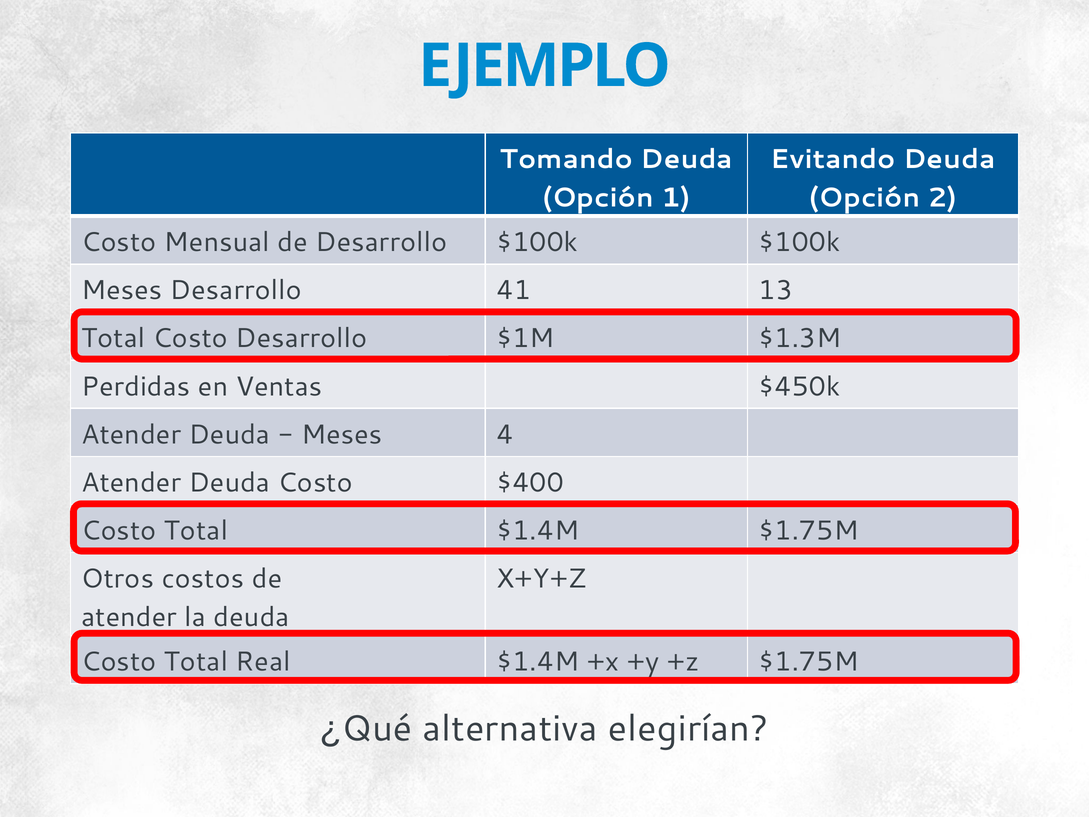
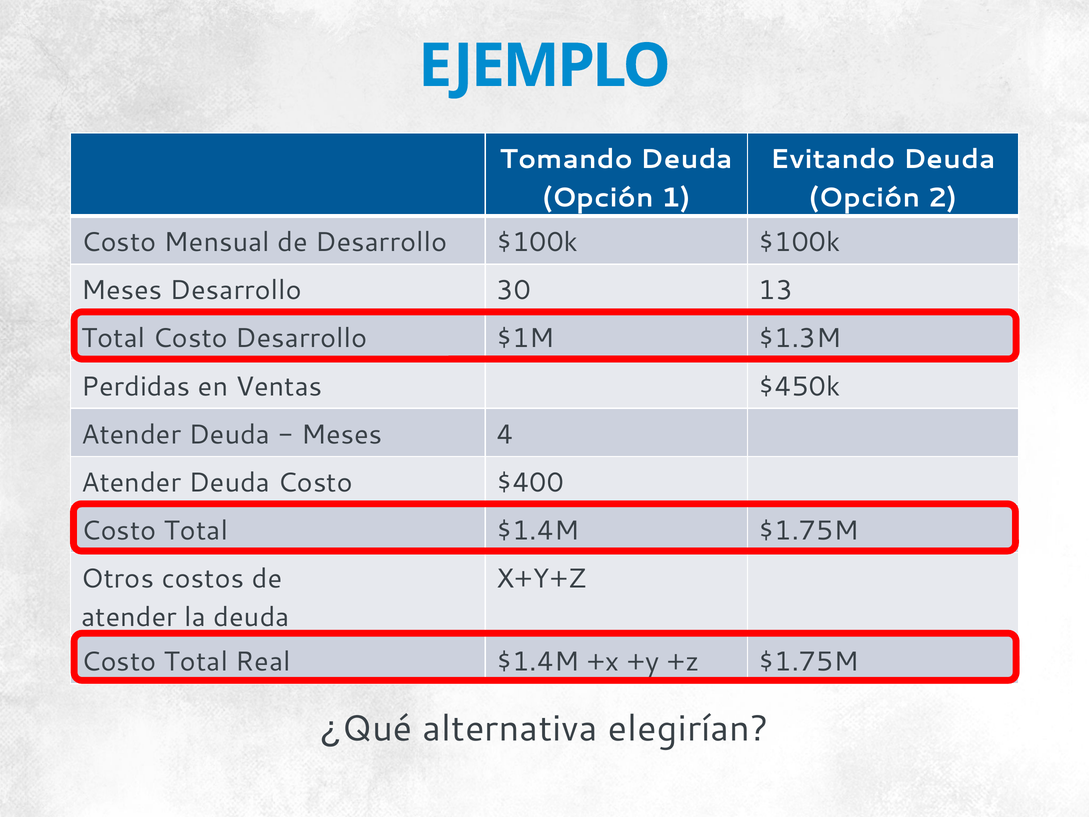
41: 41 -> 30
